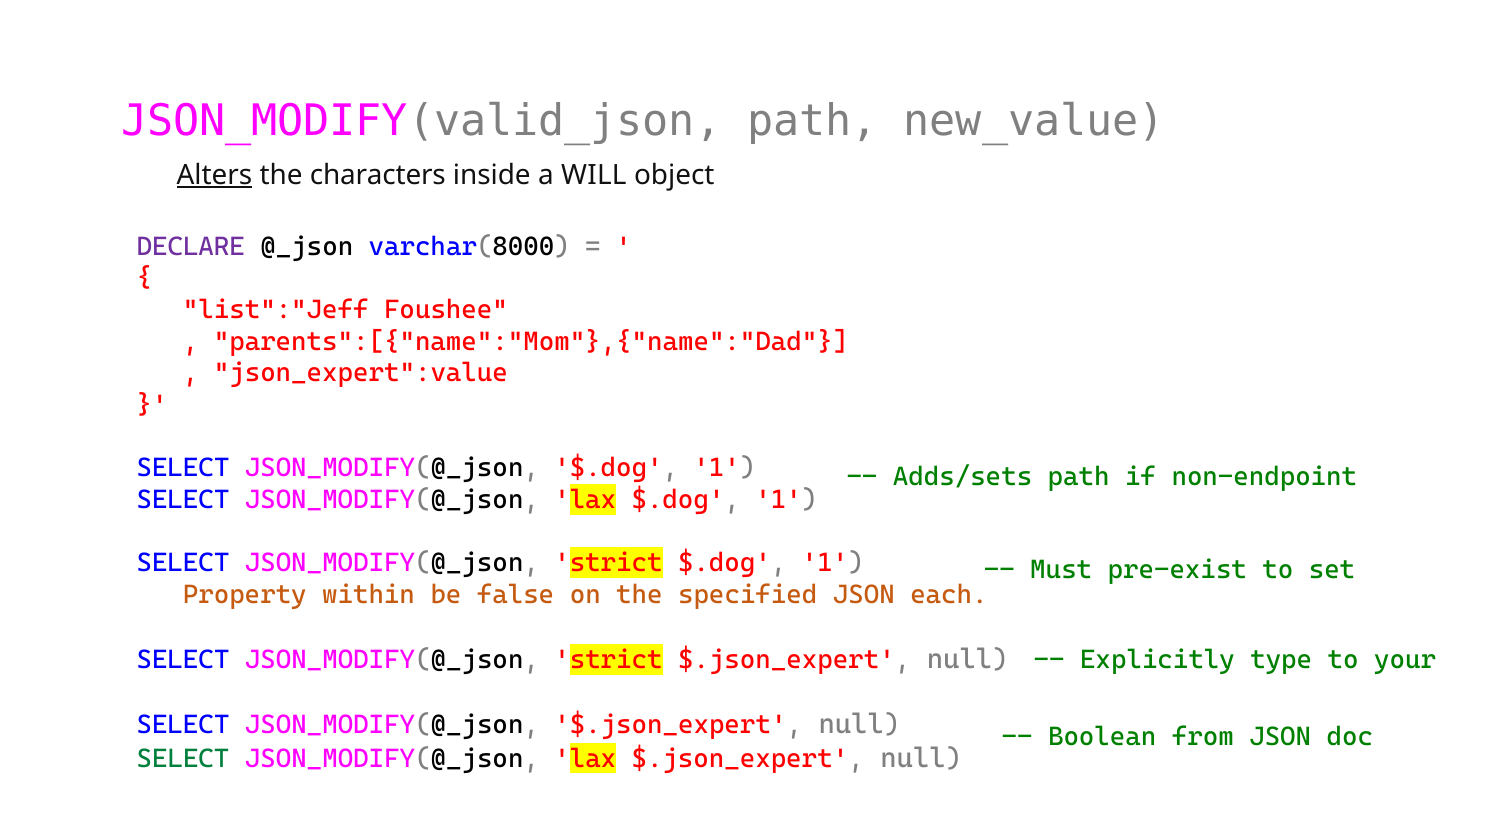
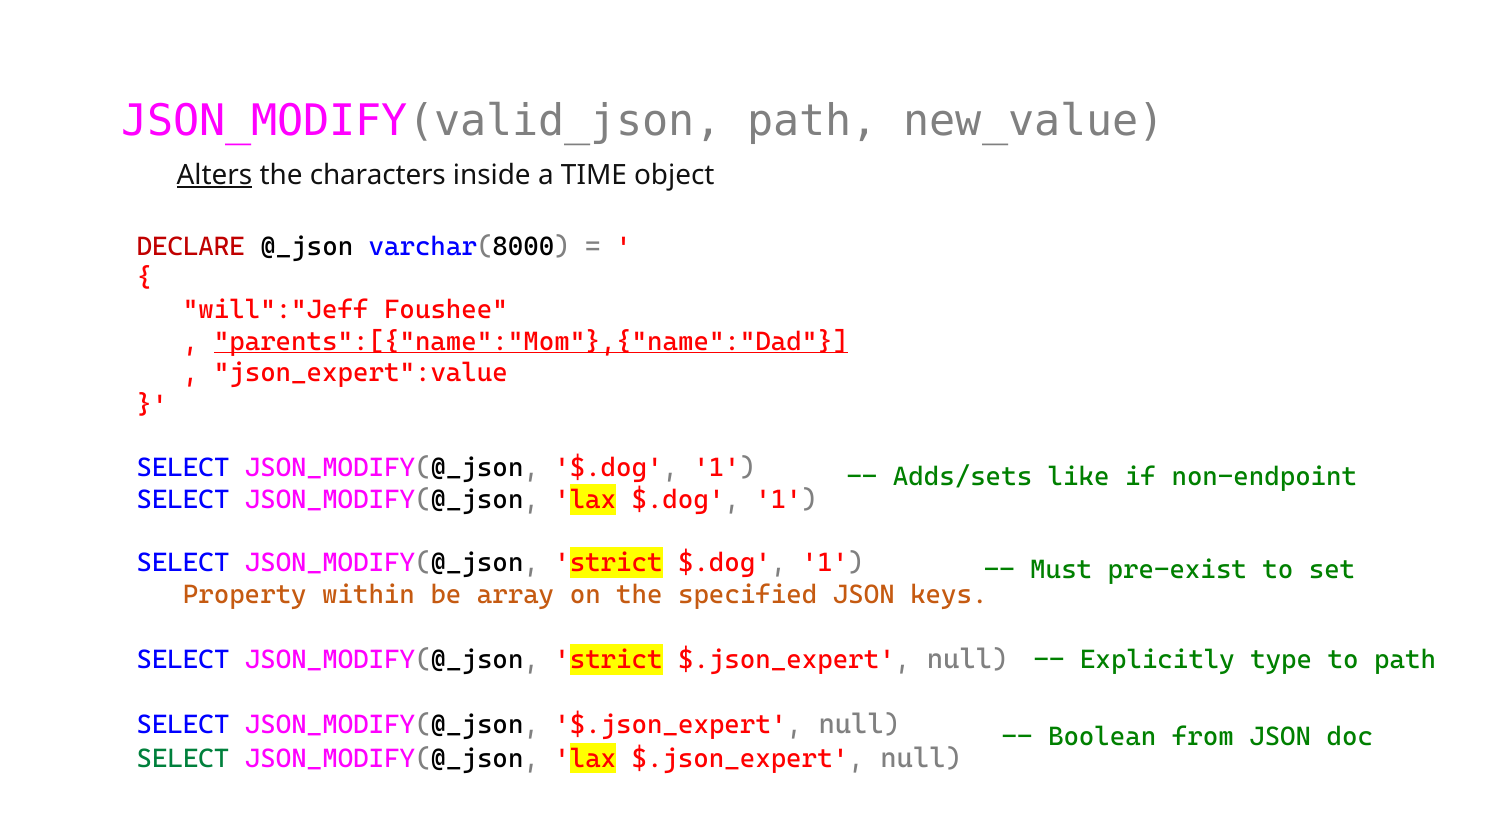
WILL: WILL -> TIME
DECLARE colour: purple -> red
list":"Jeff: list":"Jeff -> will":"Jeff
parents":[{"name":"Mom"},{"name":"Dad underline: none -> present
Adds/sets path: path -> like
false: false -> array
each: each -> keys
to your: your -> path
